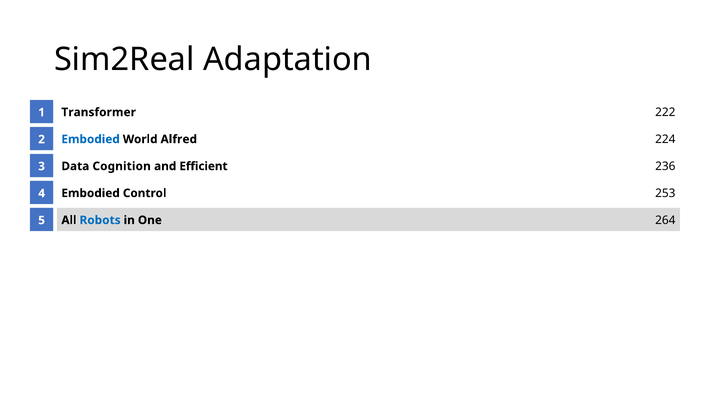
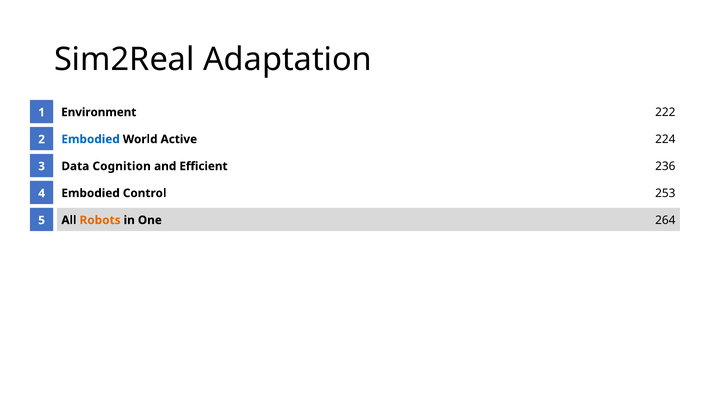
Transformer: Transformer -> Environment
Alfred: Alfred -> Active
Robots colour: blue -> orange
